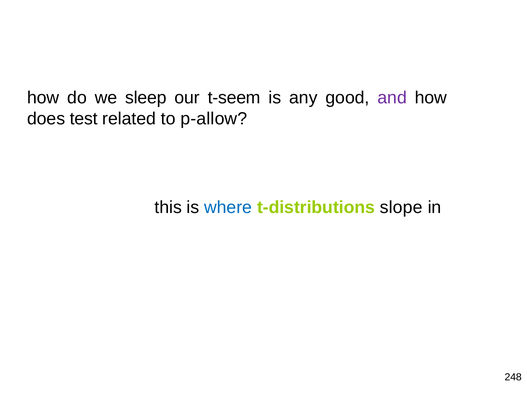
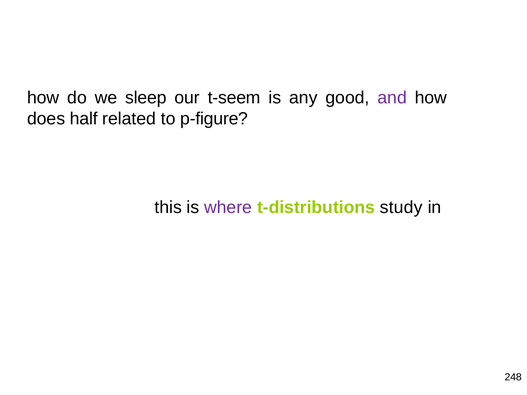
test: test -> half
p-allow: p-allow -> p-figure
where colour: blue -> purple
slope: slope -> study
